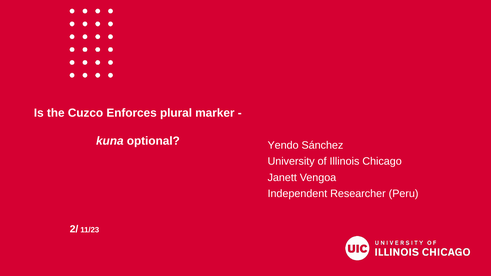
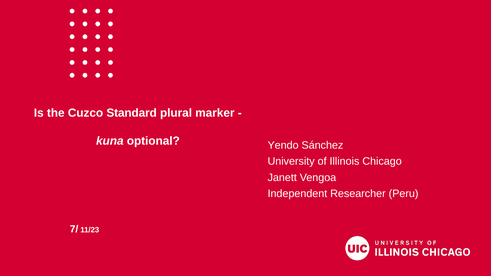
Enforces: Enforces -> Standard
2/: 2/ -> 7/
